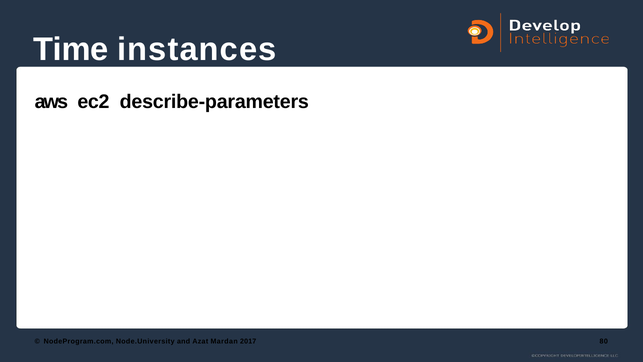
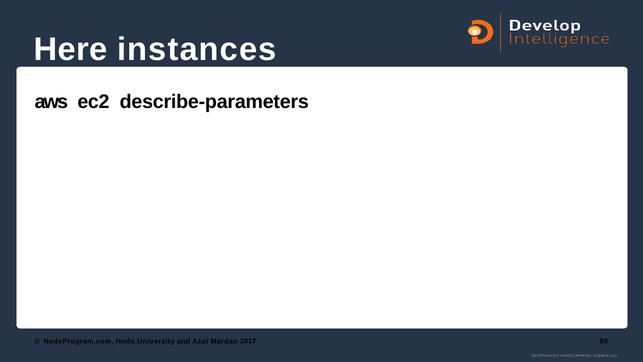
Time: Time -> Here
